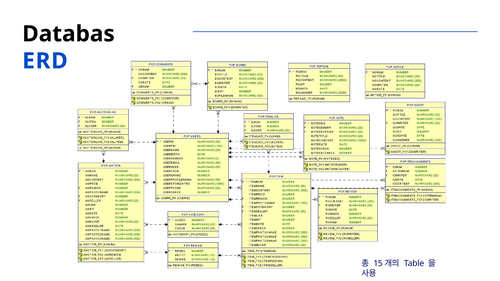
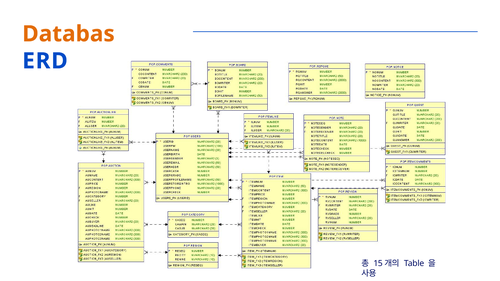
Databas colour: black -> orange
